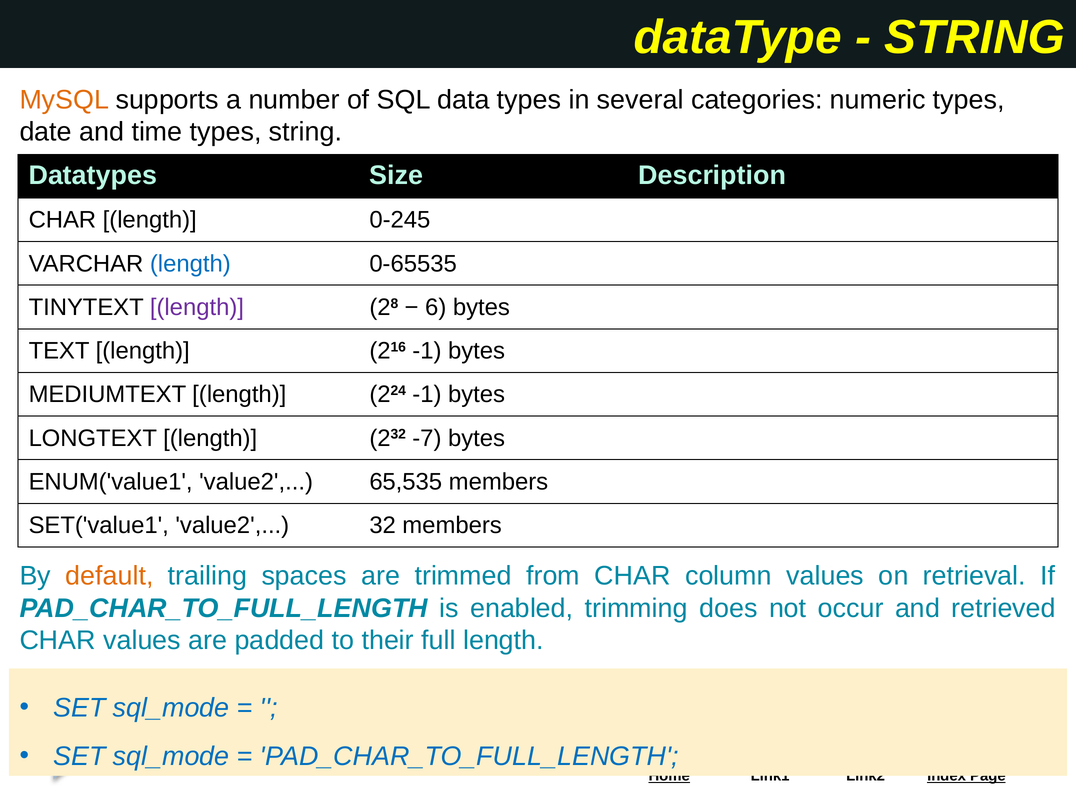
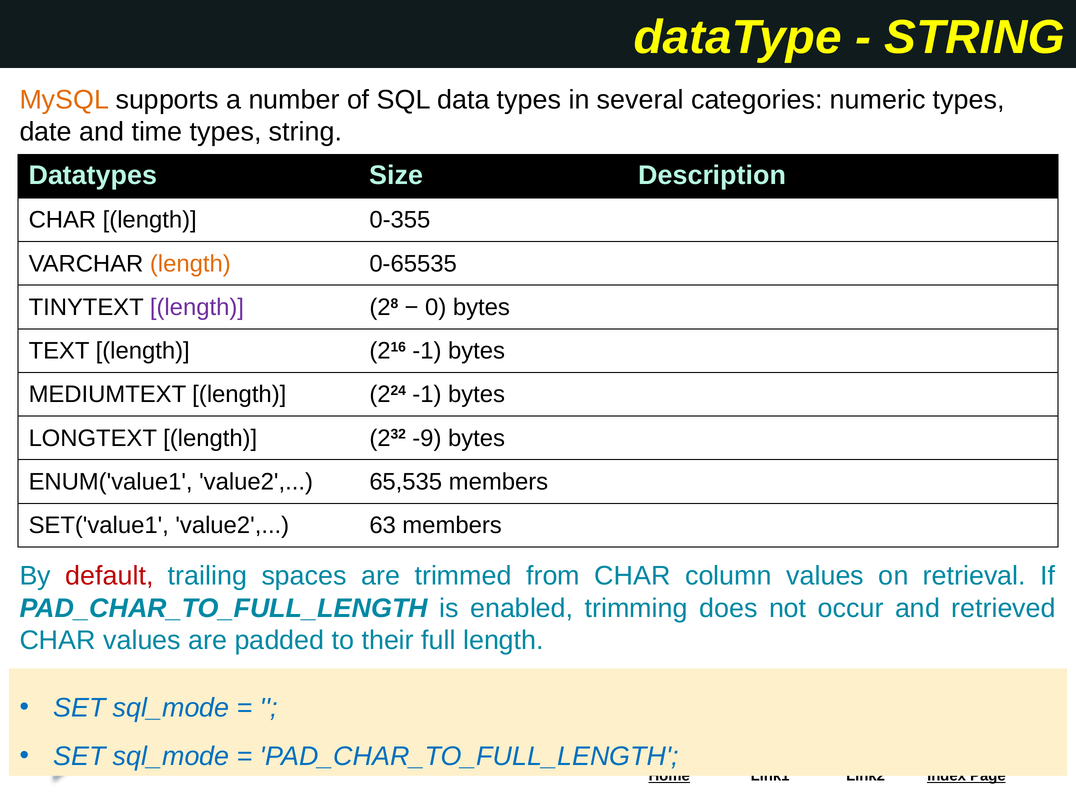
0-245: 0-245 -> 0-355
length at (190, 264) colour: blue -> orange
6: 6 -> 0
-7: -7 -> -9
32: 32 -> 63
default colour: orange -> red
